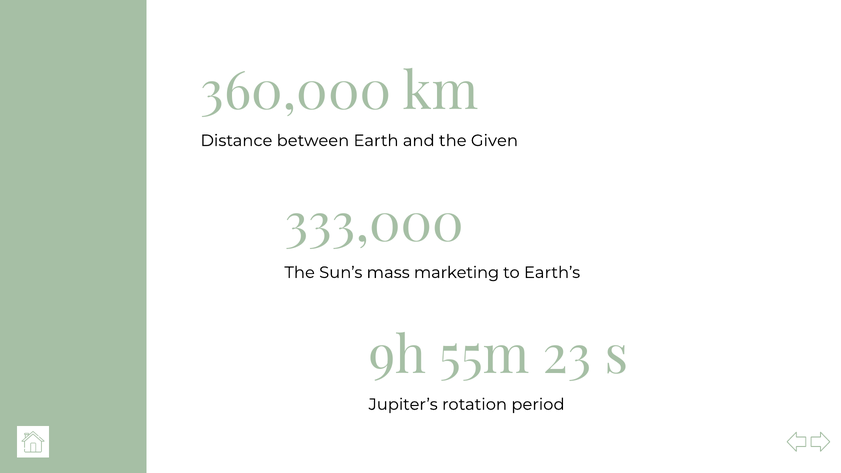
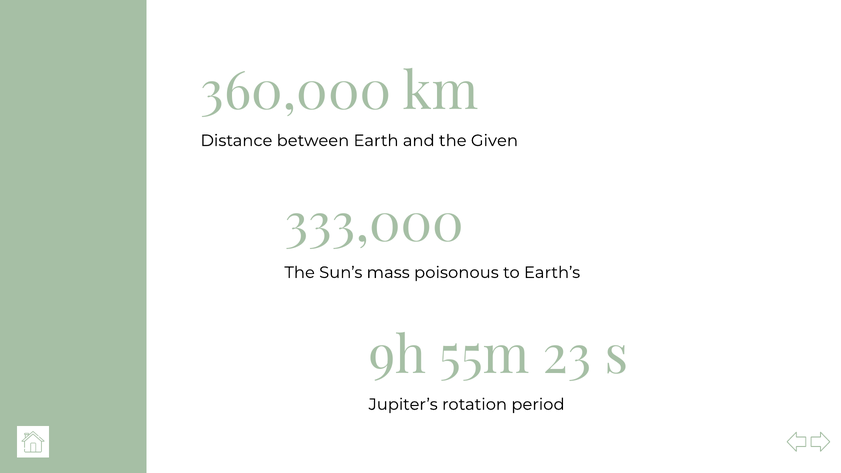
marketing: marketing -> poisonous
